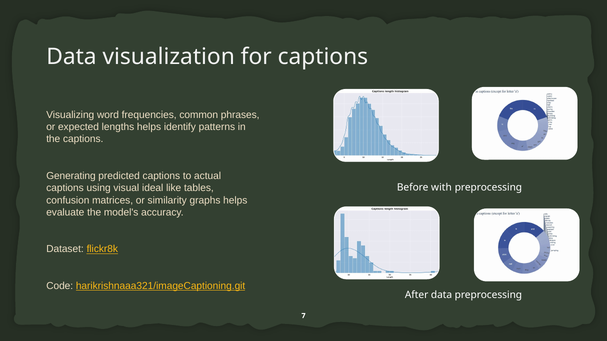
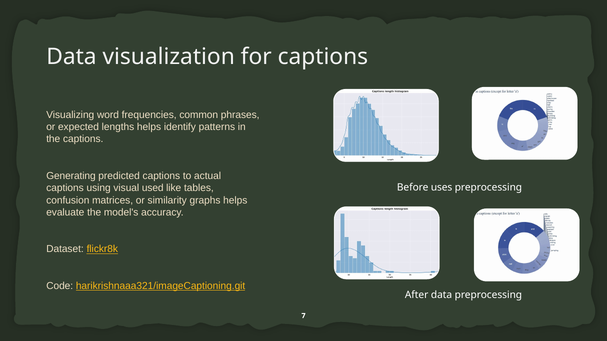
ideal: ideal -> used
with: with -> uses
